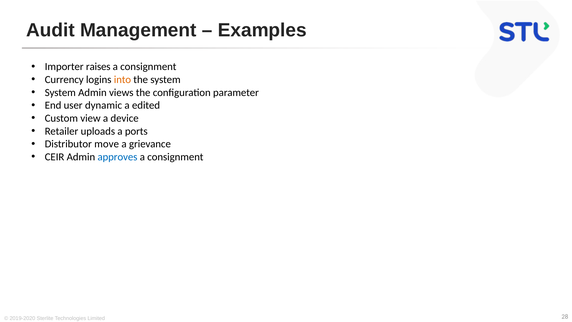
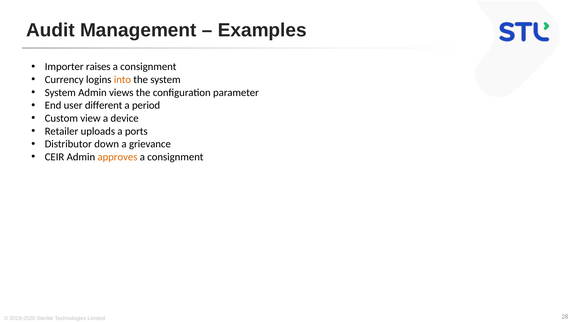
dynamic: dynamic -> different
edited: edited -> period
move: move -> down
approves colour: blue -> orange
